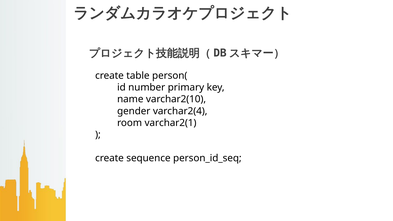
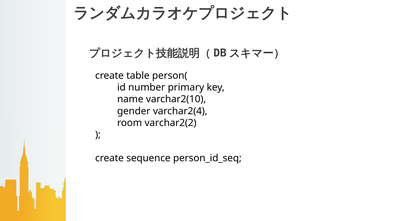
varchar2(1: varchar2(1 -> varchar2(2
